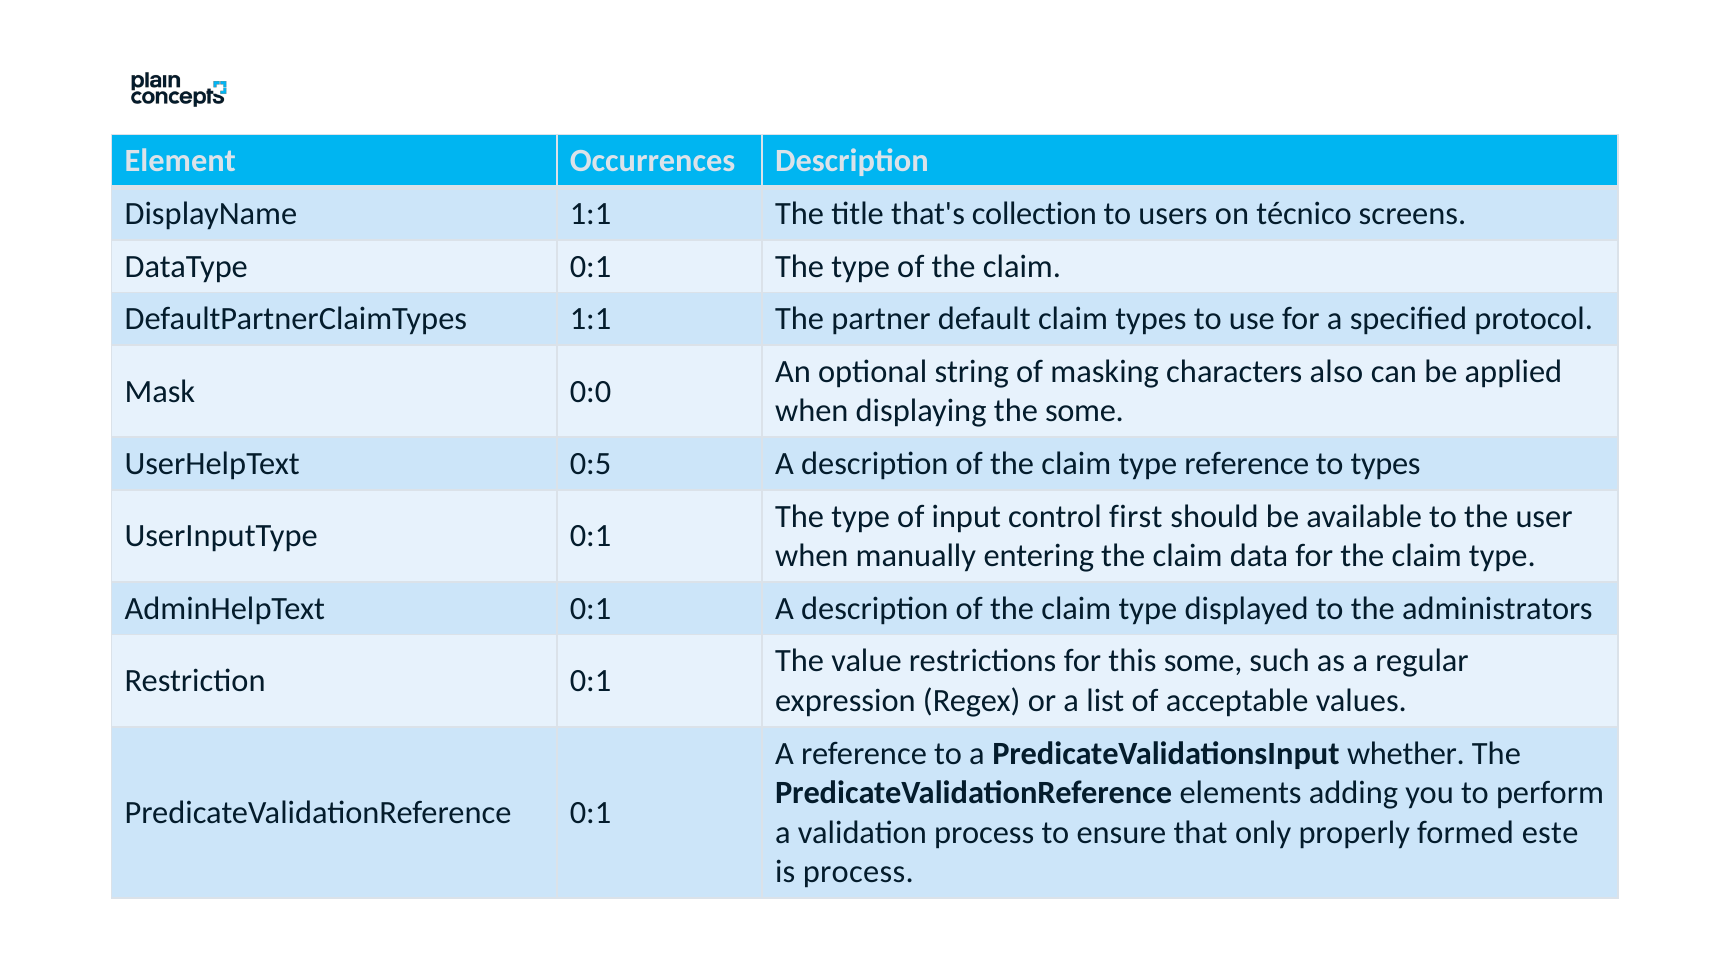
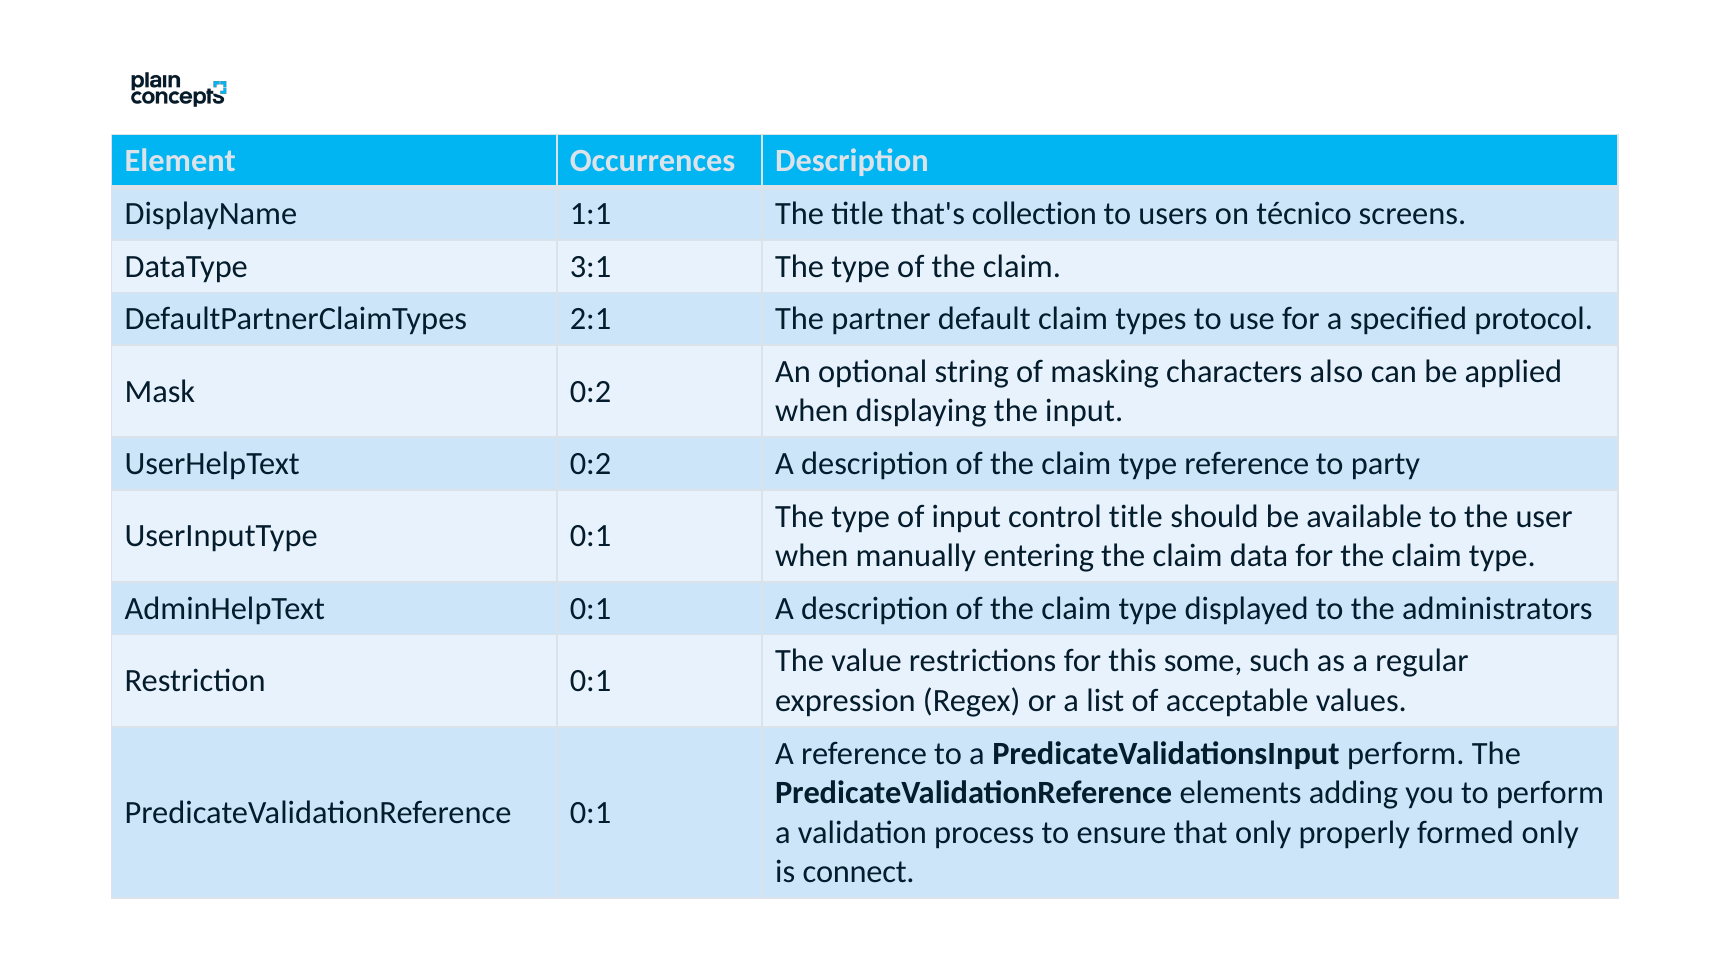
DataType 0:1: 0:1 -> 3:1
DefaultPartnerClaimTypes 1:1: 1:1 -> 2:1
Mask 0:0: 0:0 -> 0:2
the some: some -> input
UserHelpText 0:5: 0:5 -> 0:2
to types: types -> party
control first: first -> title
PredicateValidationsInput whether: whether -> perform
formed este: este -> only
is process: process -> connect
